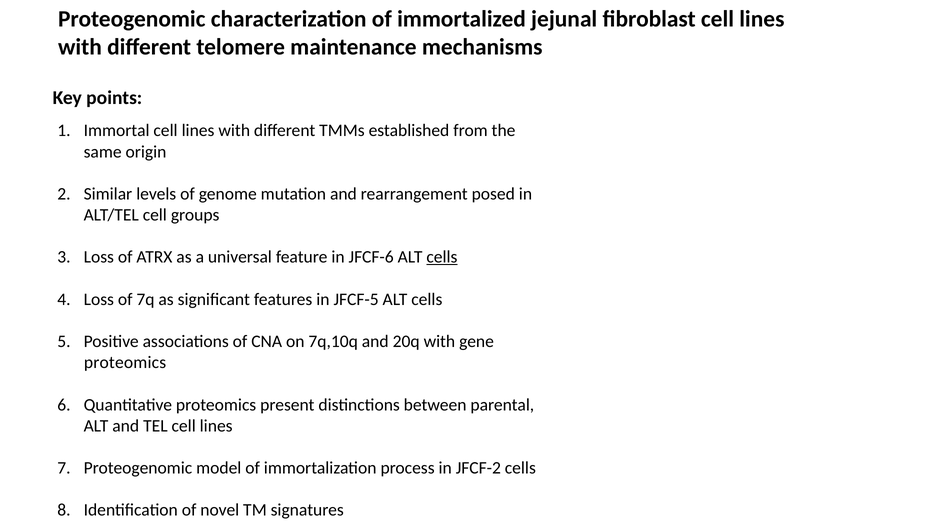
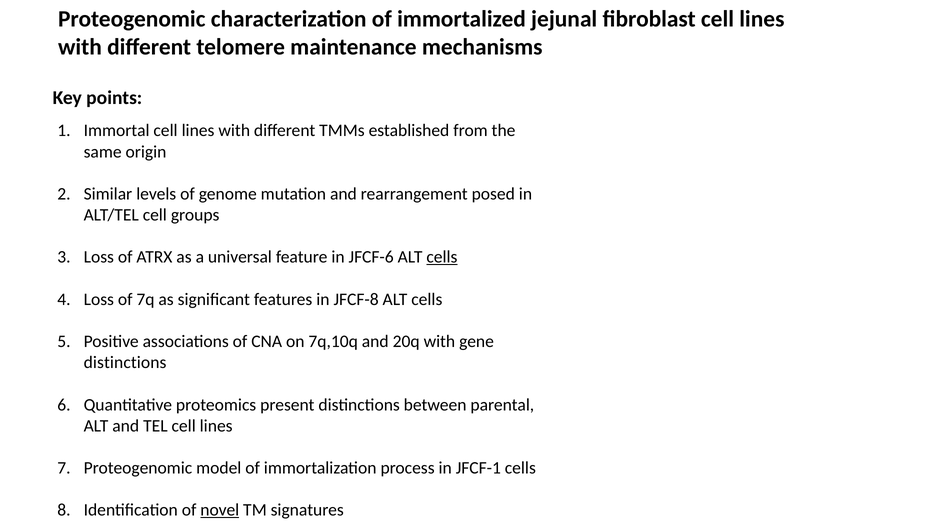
JFCF-5: JFCF-5 -> JFCF-8
proteomics at (125, 362): proteomics -> distinctions
JFCF-2: JFCF-2 -> JFCF-1
novel underline: none -> present
